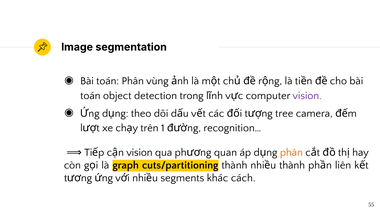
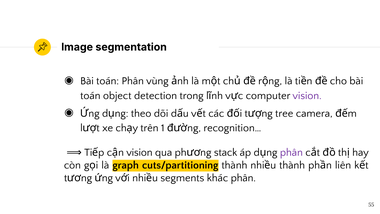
quan: quan -> stack
phân at (291, 152) colour: orange -> purple
khác cách: cách -> phân
